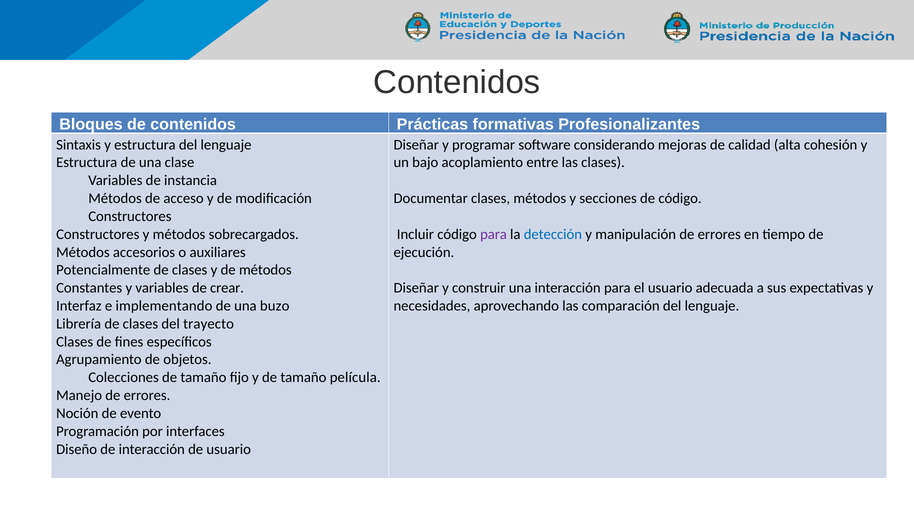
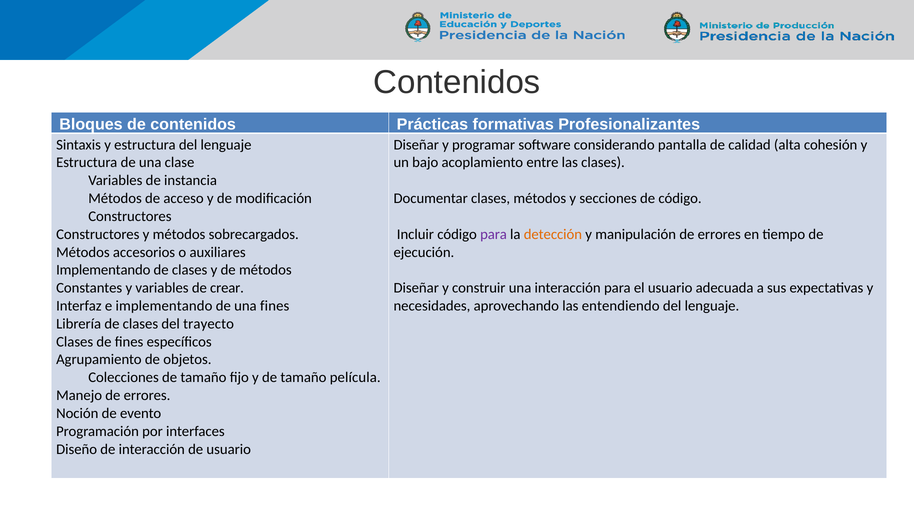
mejoras: mejoras -> pantalla
detección colour: blue -> orange
Potencialmente at (103, 270): Potencialmente -> Implementando
una buzo: buzo -> fines
comparación: comparación -> entendiendo
